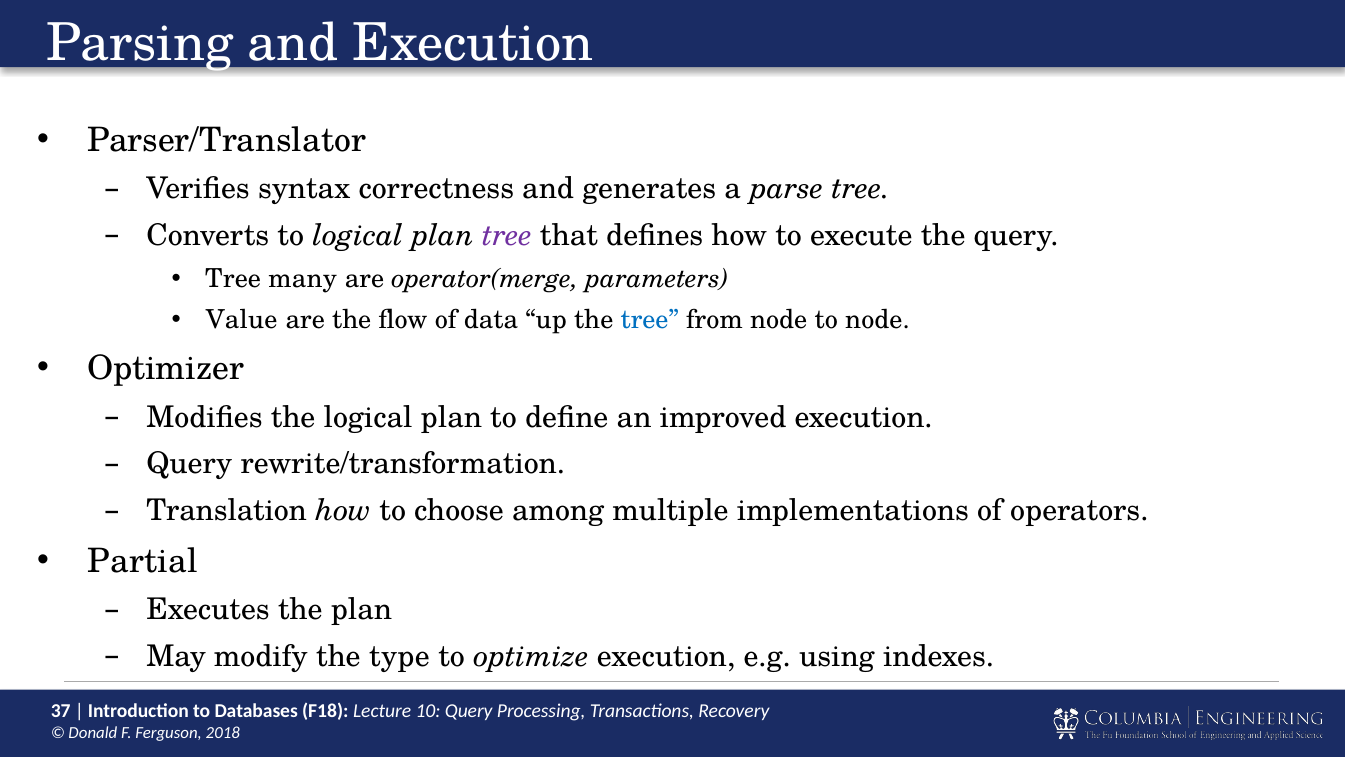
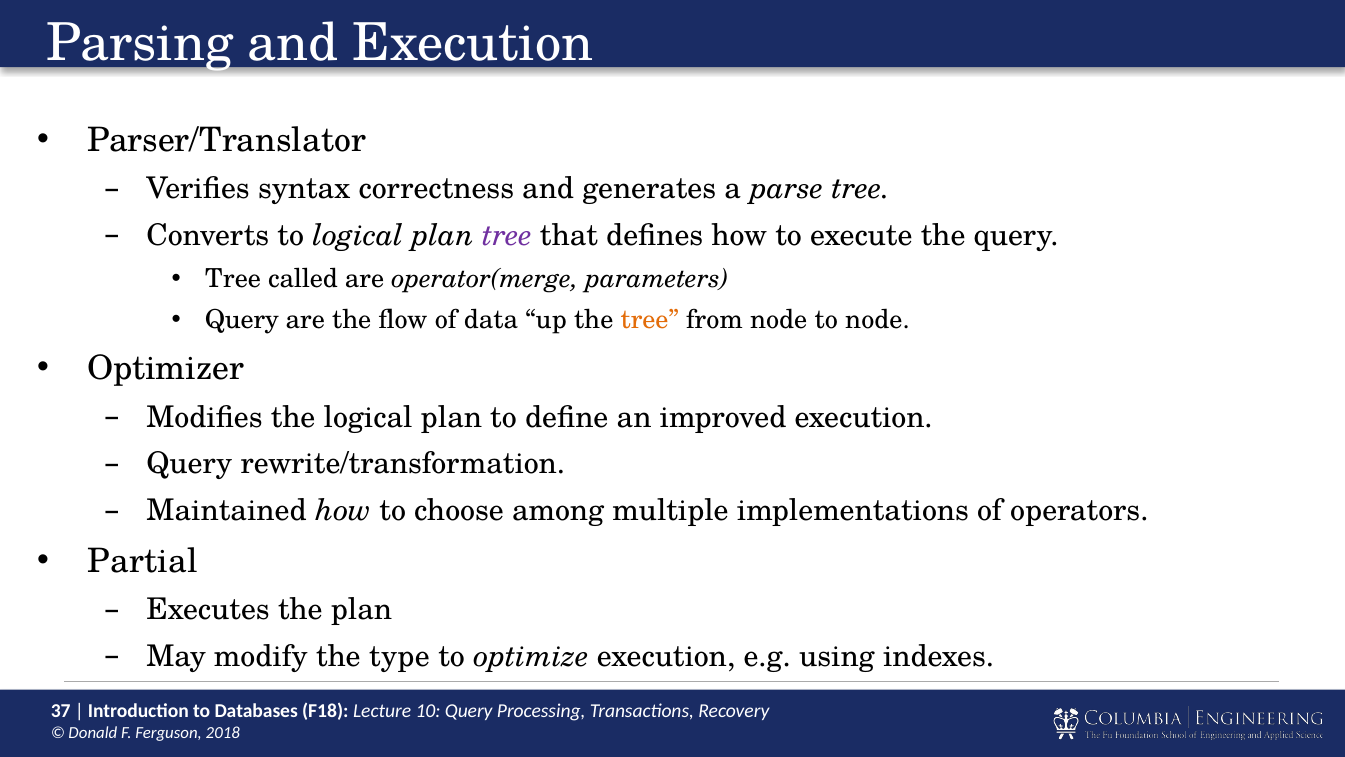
many: many -> called
Value at (242, 320): Value -> Query
tree at (650, 320) colour: blue -> orange
Translation: Translation -> Maintained
